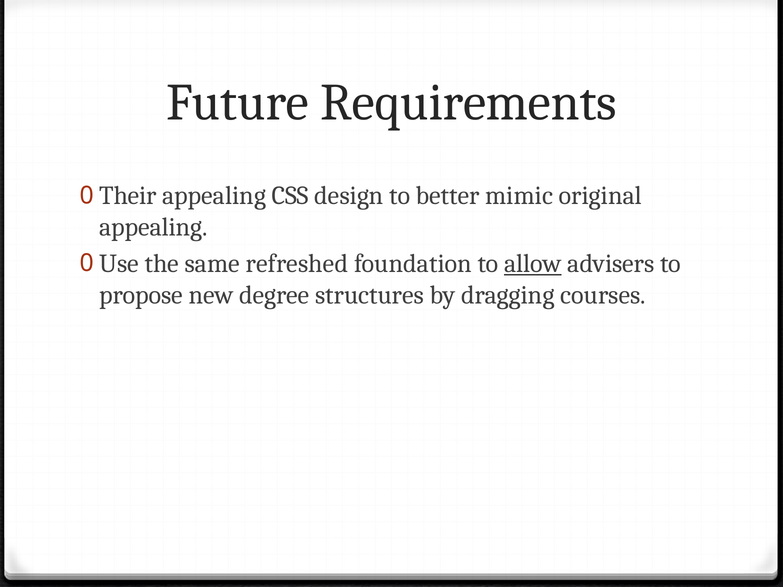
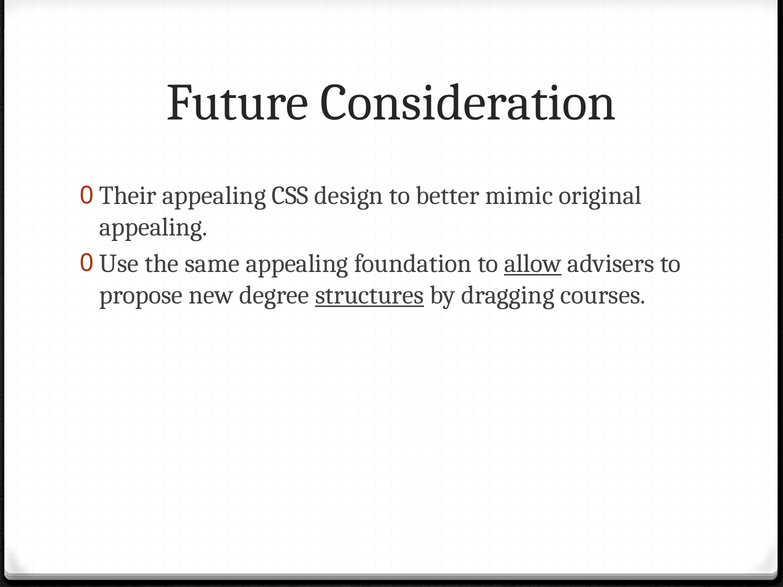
Requirements: Requirements -> Consideration
same refreshed: refreshed -> appealing
structures underline: none -> present
